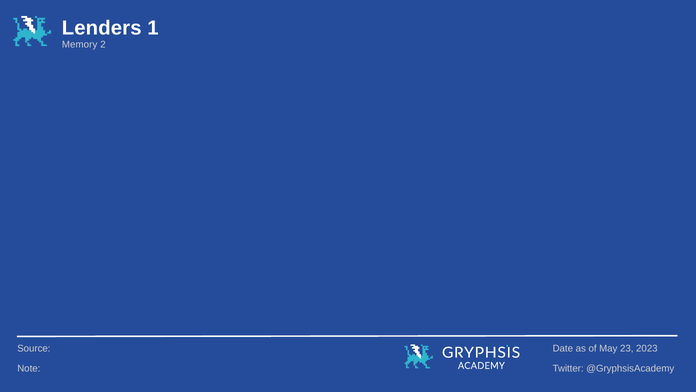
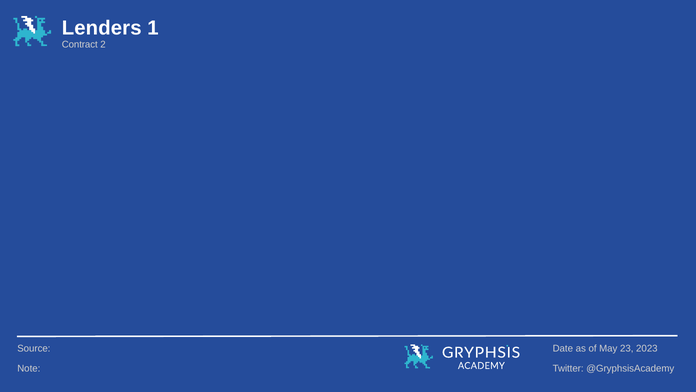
Memory: Memory -> Contract
